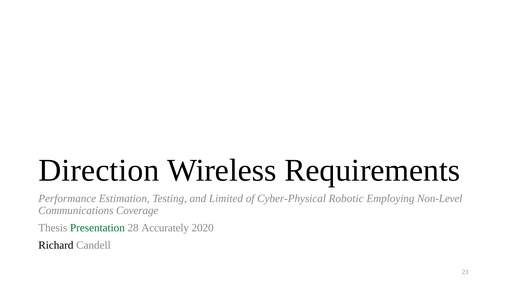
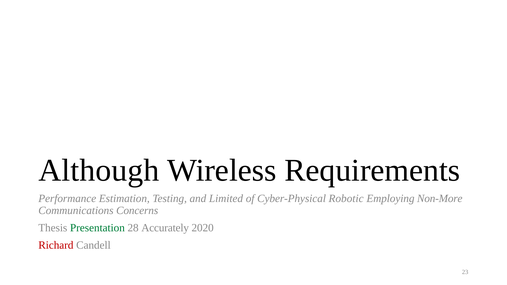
Direction: Direction -> Although
Non-Level: Non-Level -> Non-More
Coverage: Coverage -> Concerns
Richard colour: black -> red
